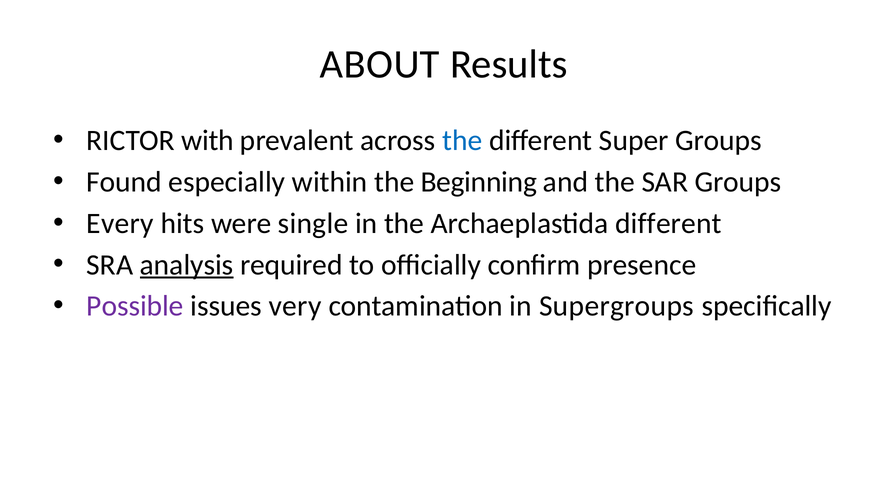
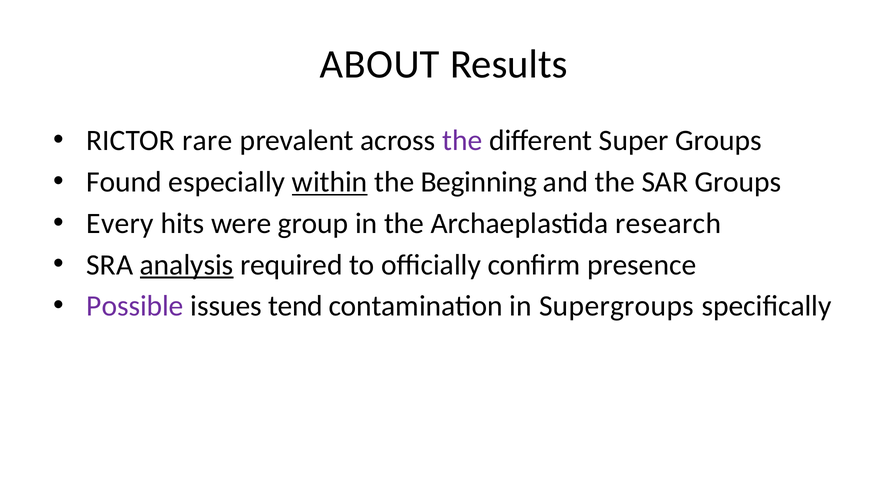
with: with -> rare
the at (462, 141) colour: blue -> purple
within underline: none -> present
single: single -> group
Archaeplastida different: different -> research
very: very -> tend
